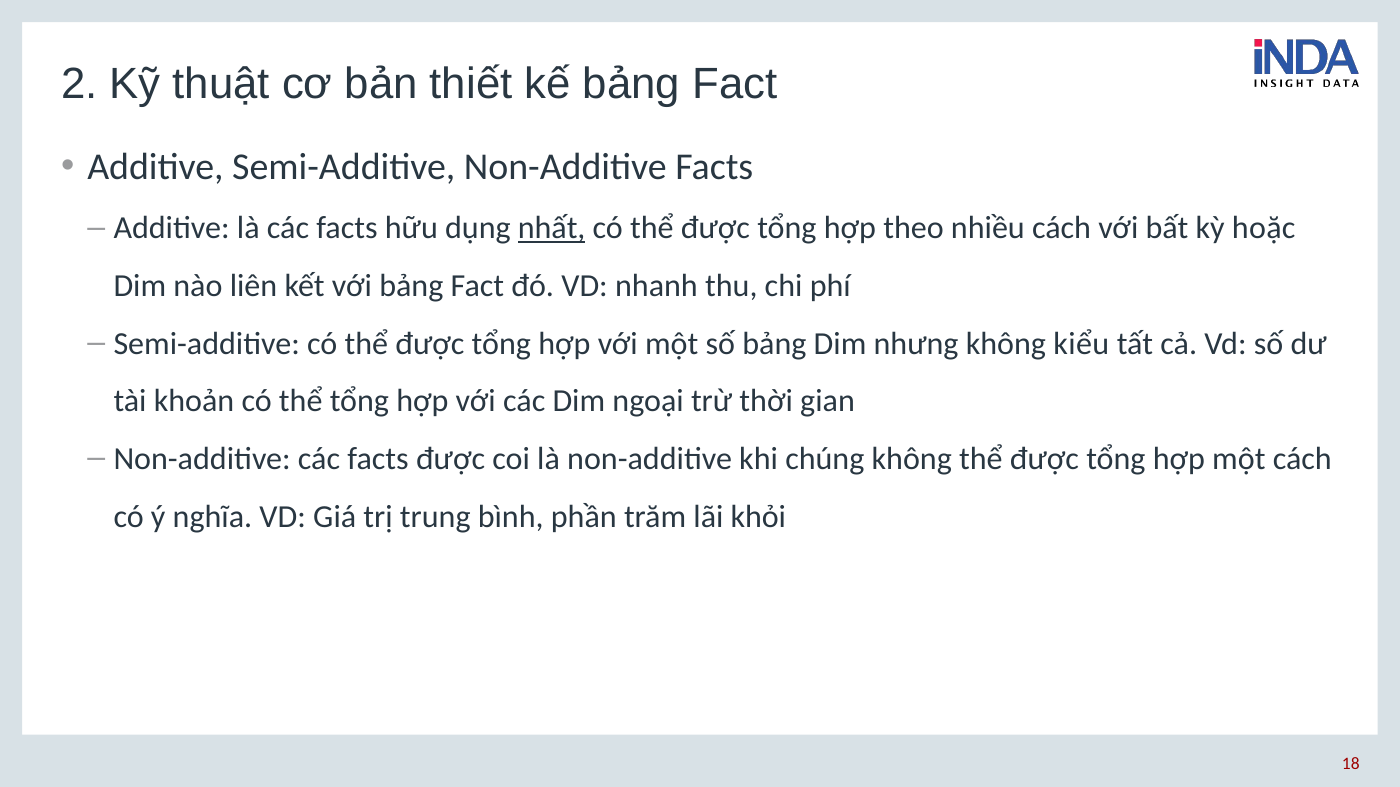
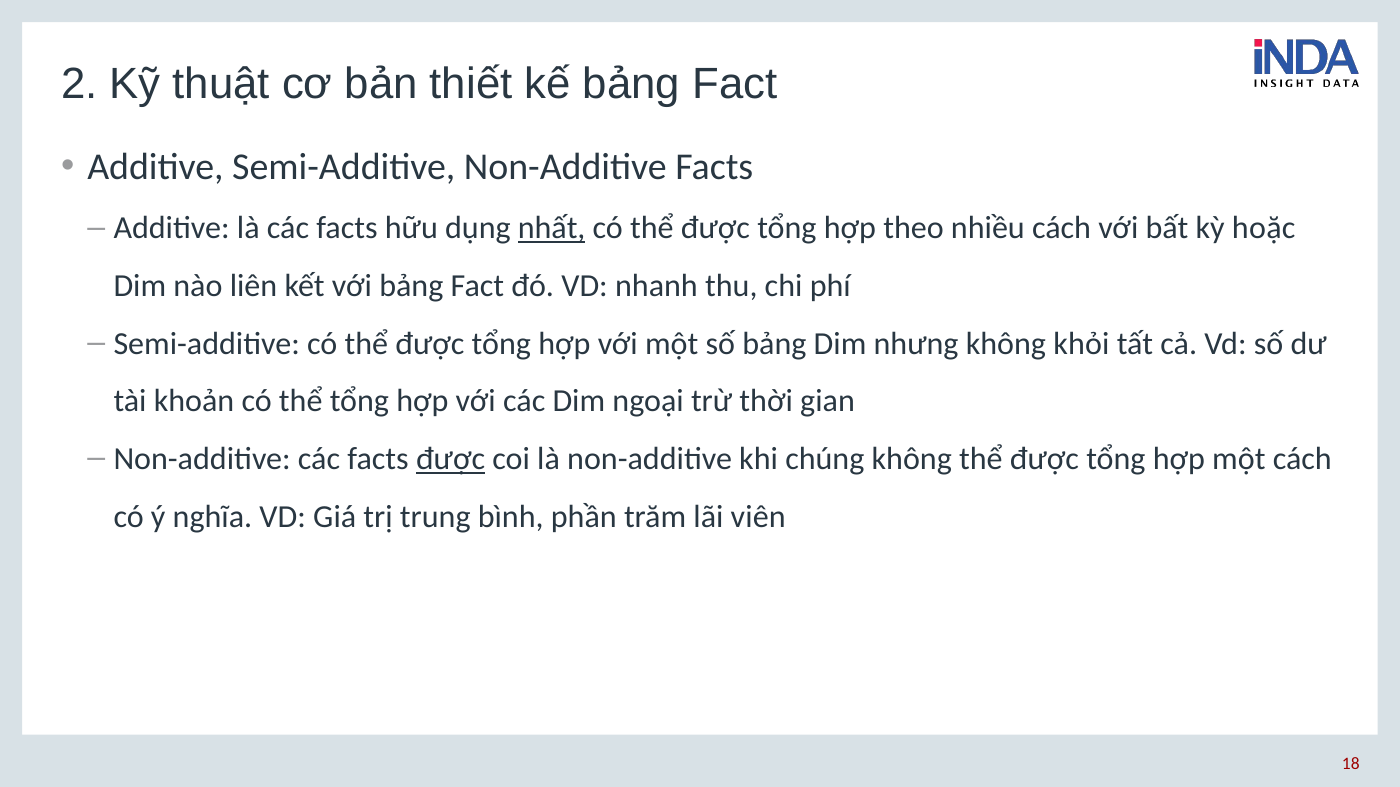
kiểu: kiểu -> khỏi
được at (451, 459) underline: none -> present
khỏi: khỏi -> viên
